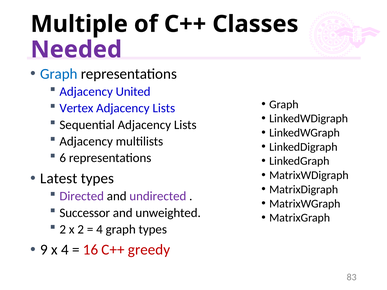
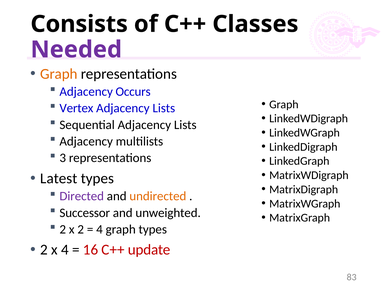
Multiple: Multiple -> Consists
Graph at (59, 74) colour: blue -> orange
United: United -> Occurs
6: 6 -> 3
undirected colour: purple -> orange
9 at (44, 250): 9 -> 2
greedy: greedy -> update
